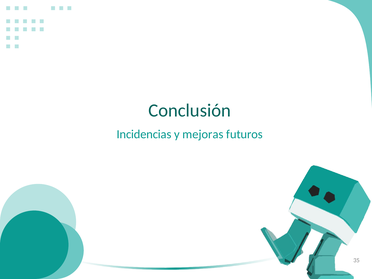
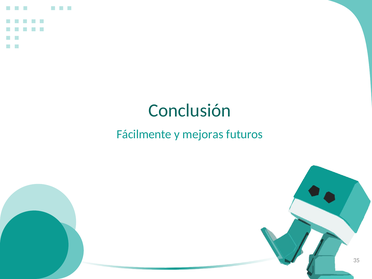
Incidencias: Incidencias -> Fácilmente
